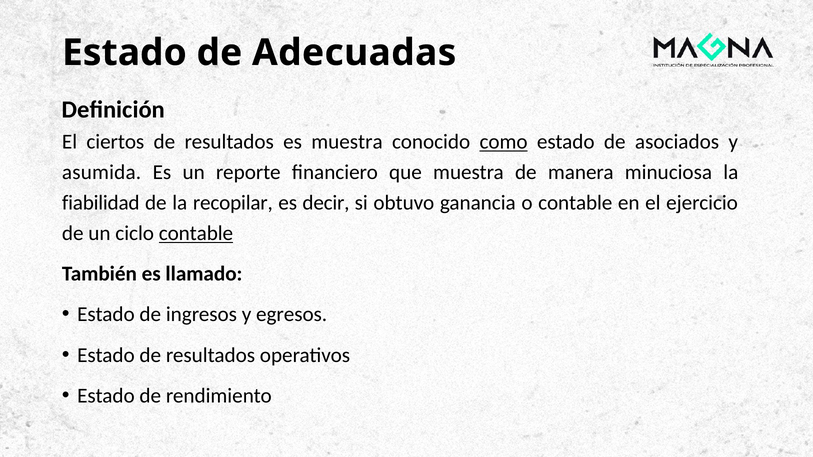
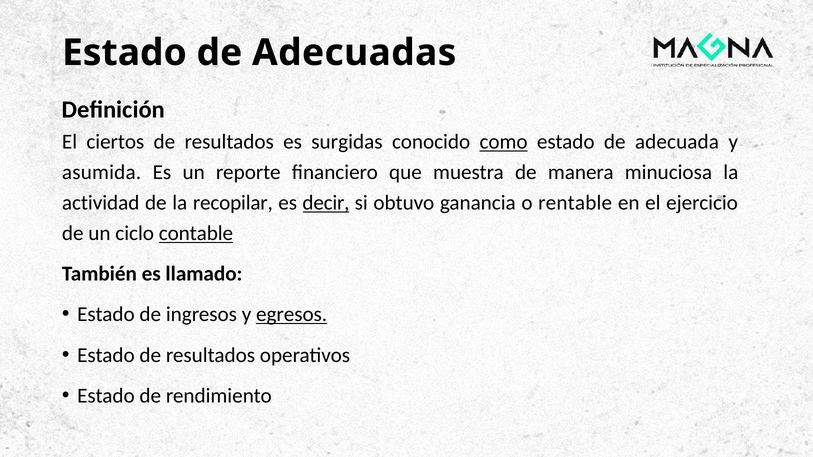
es muestra: muestra -> surgidas
asociados: asociados -> adecuada
fiabilidad: fiabilidad -> actividad
decir underline: none -> present
o contable: contable -> rentable
egresos underline: none -> present
